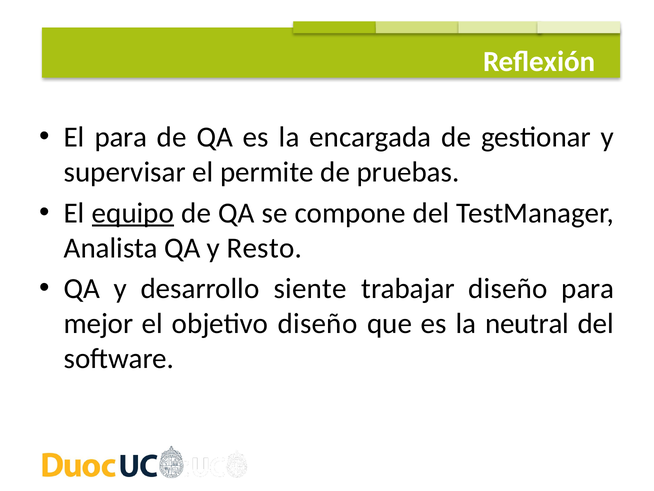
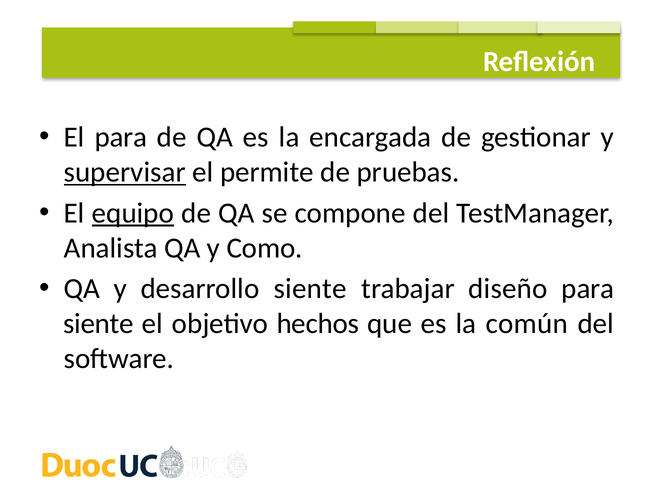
supervisar underline: none -> present
Resto: Resto -> Como
mejor at (98, 323): mejor -> siente
objetivo diseño: diseño -> hechos
neutral: neutral -> común
